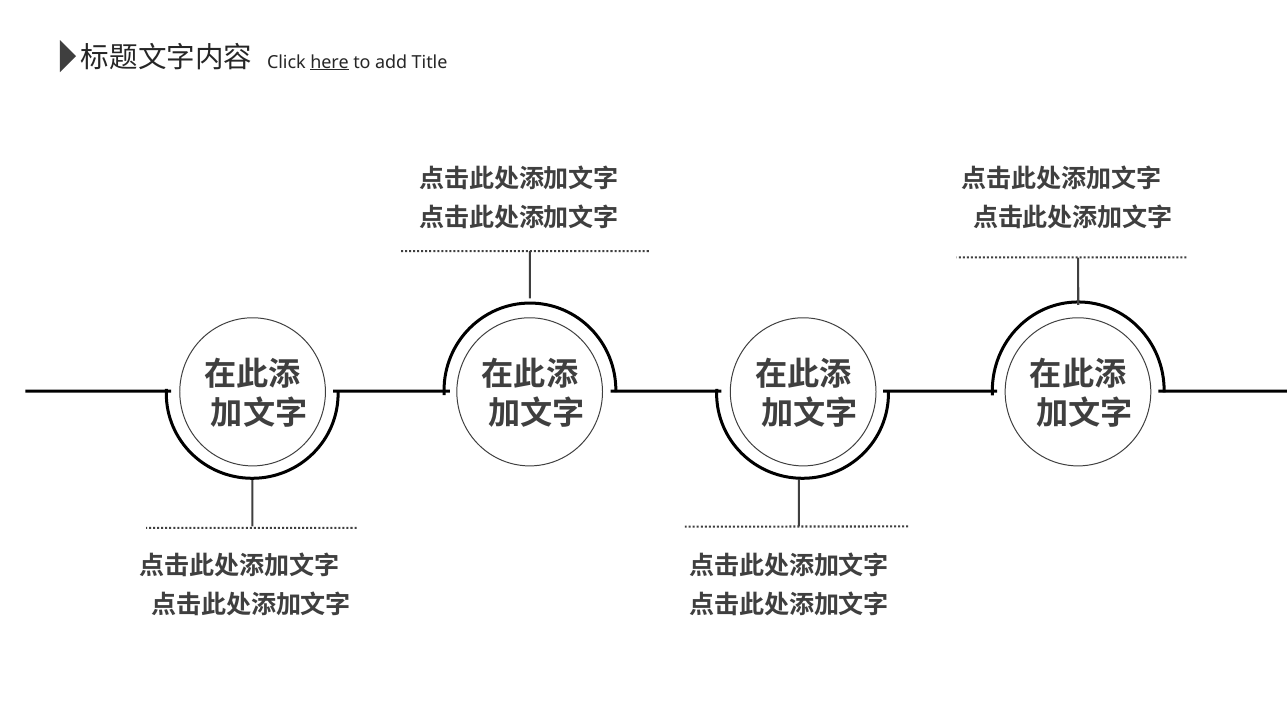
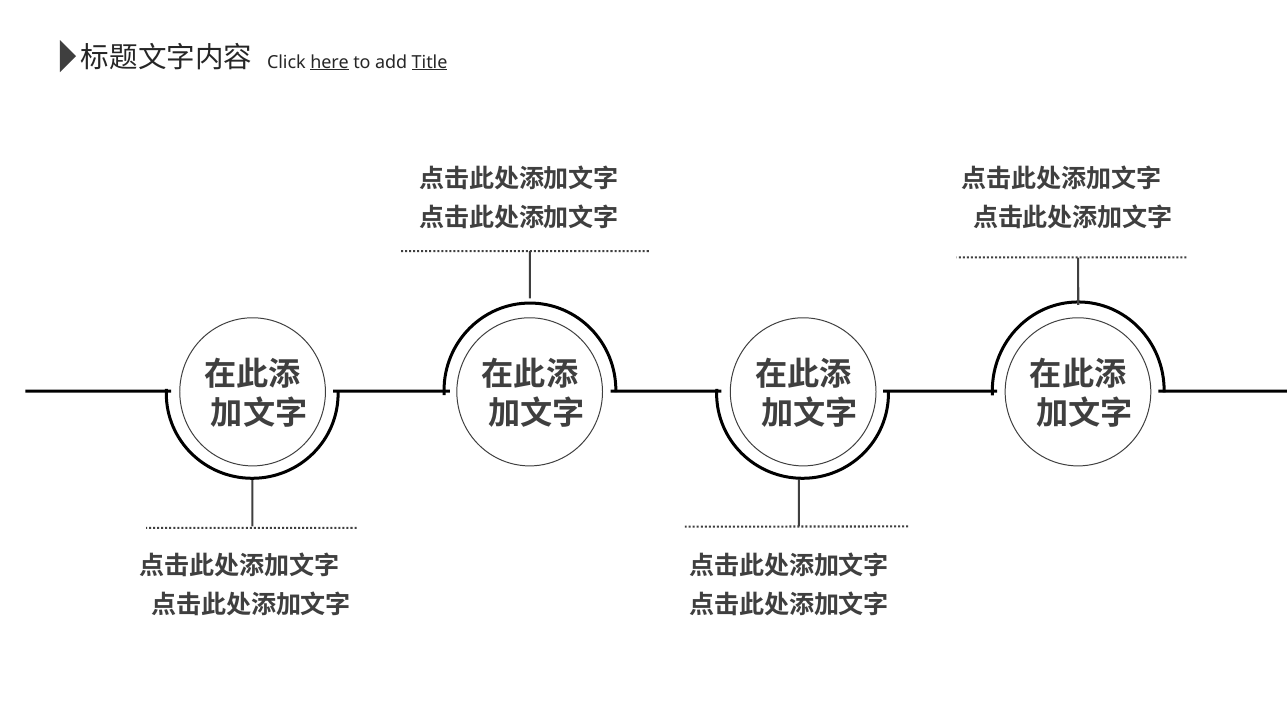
Title underline: none -> present
